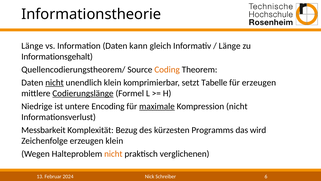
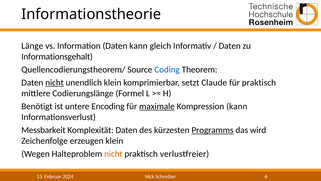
Länge at (230, 46): Länge -> Daten
Coding colour: orange -> blue
Tabelle: Tabelle -> Claude
für erzeugen: erzeugen -> praktisch
Codierungslänge underline: present -> none
Niedrige: Niedrige -> Benötigt
Kompression nicht: nicht -> kann
Komplexität Bezug: Bezug -> Daten
Programms underline: none -> present
verglichenen: verglichenen -> verlustfreier
